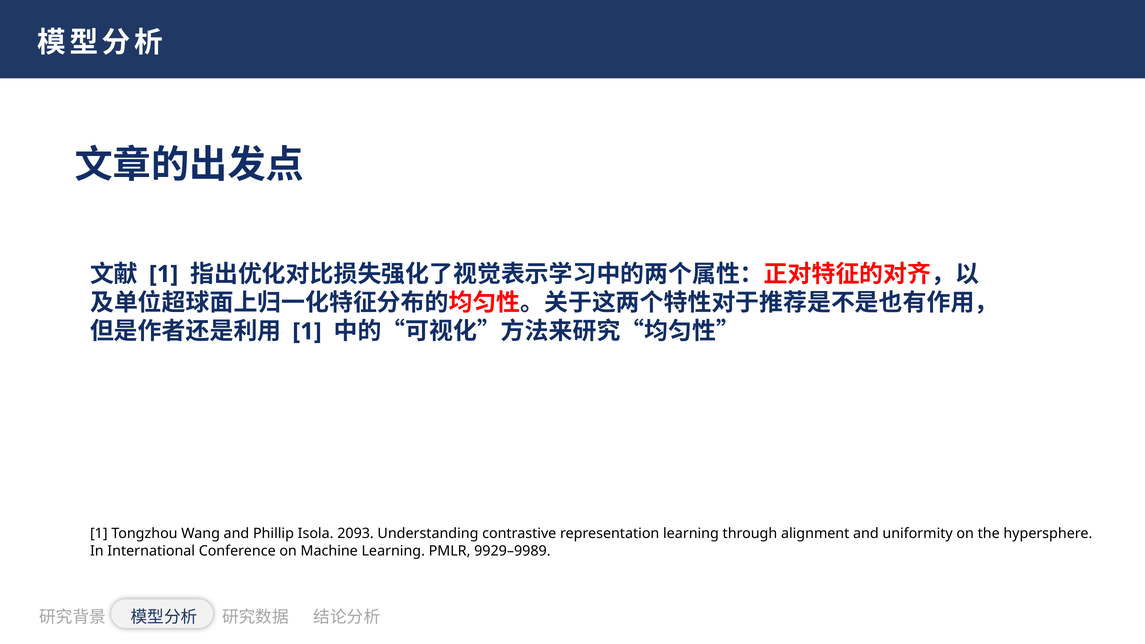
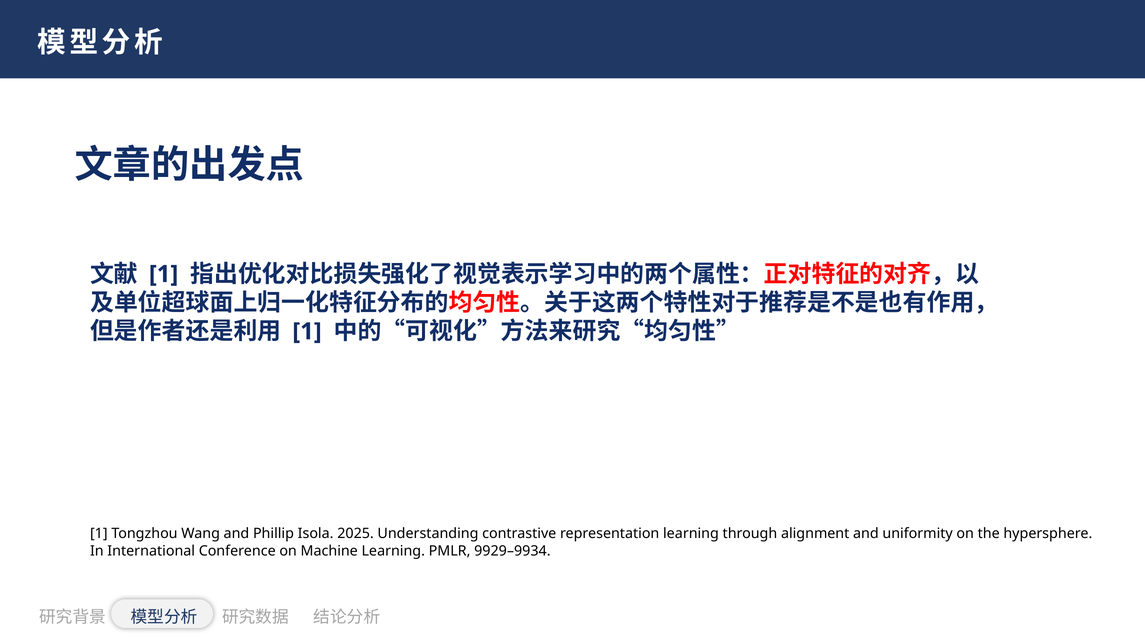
2093: 2093 -> 2025
9929–9989: 9929–9989 -> 9929–9934
